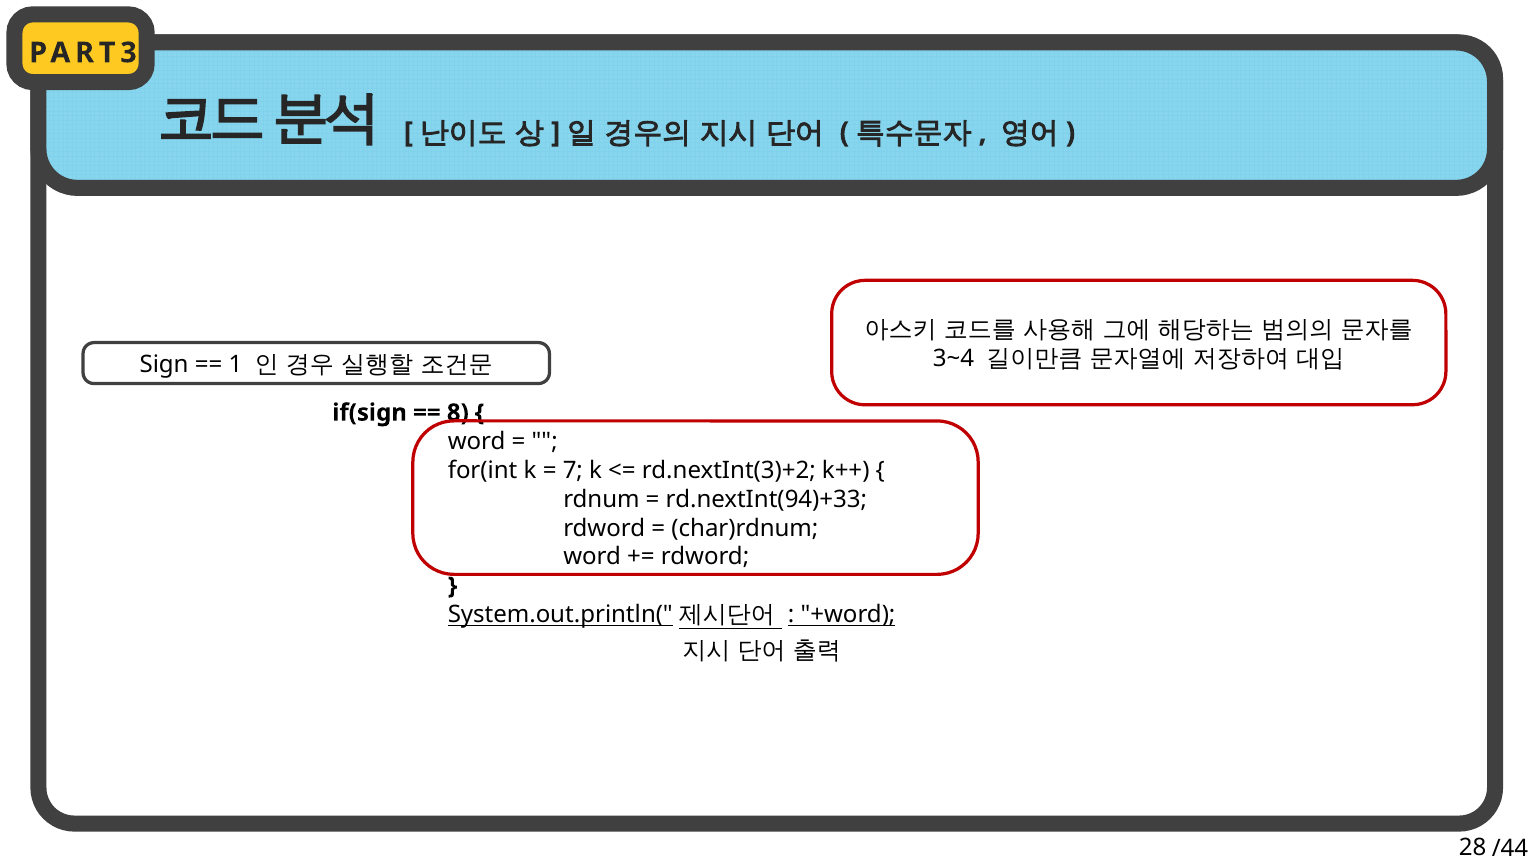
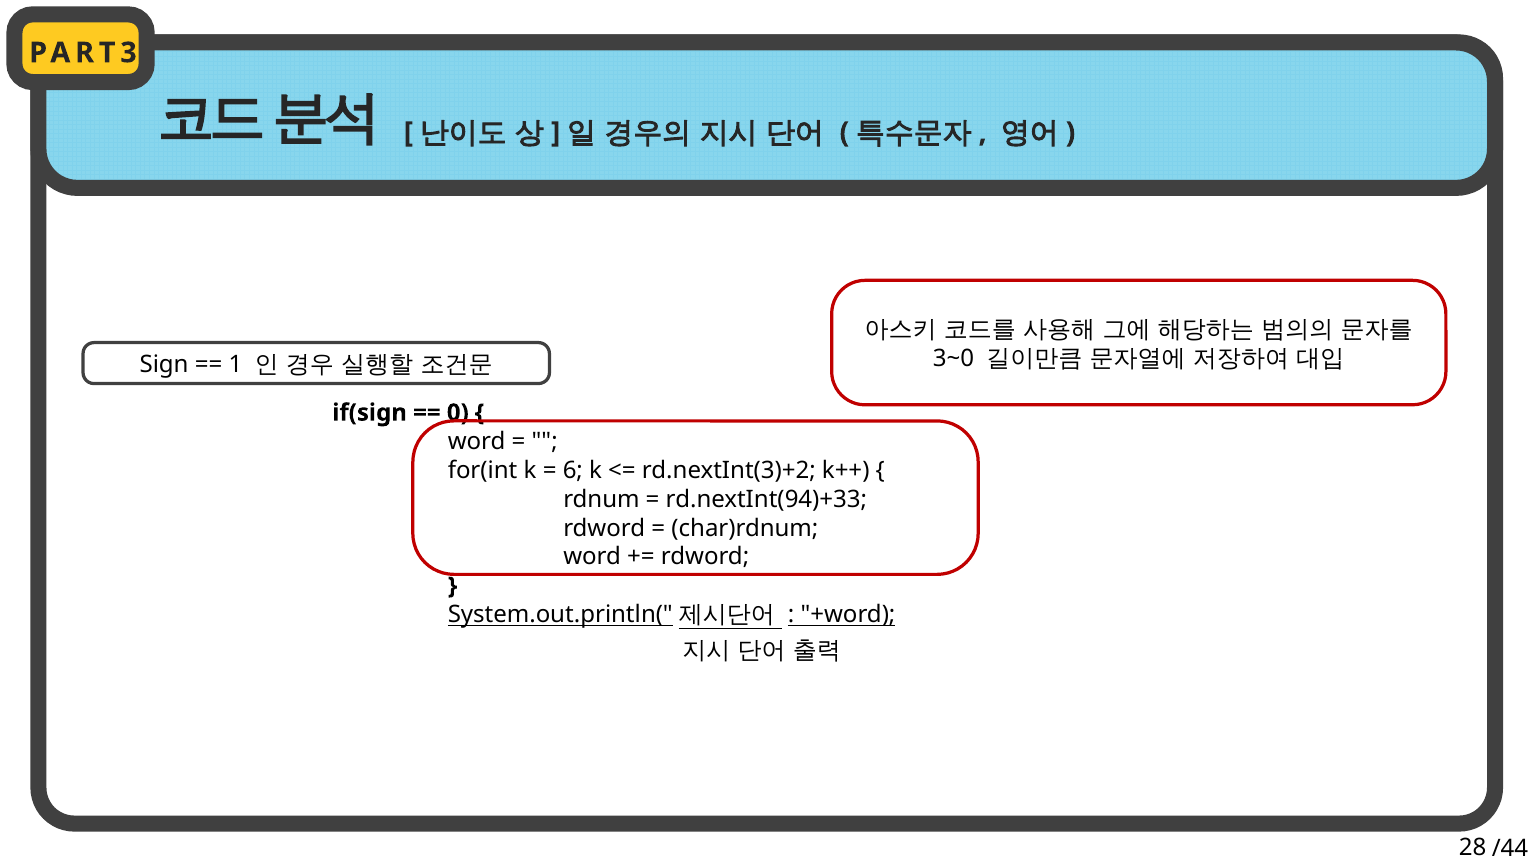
3~4: 3~4 -> 3~0
8: 8 -> 0
7: 7 -> 6
